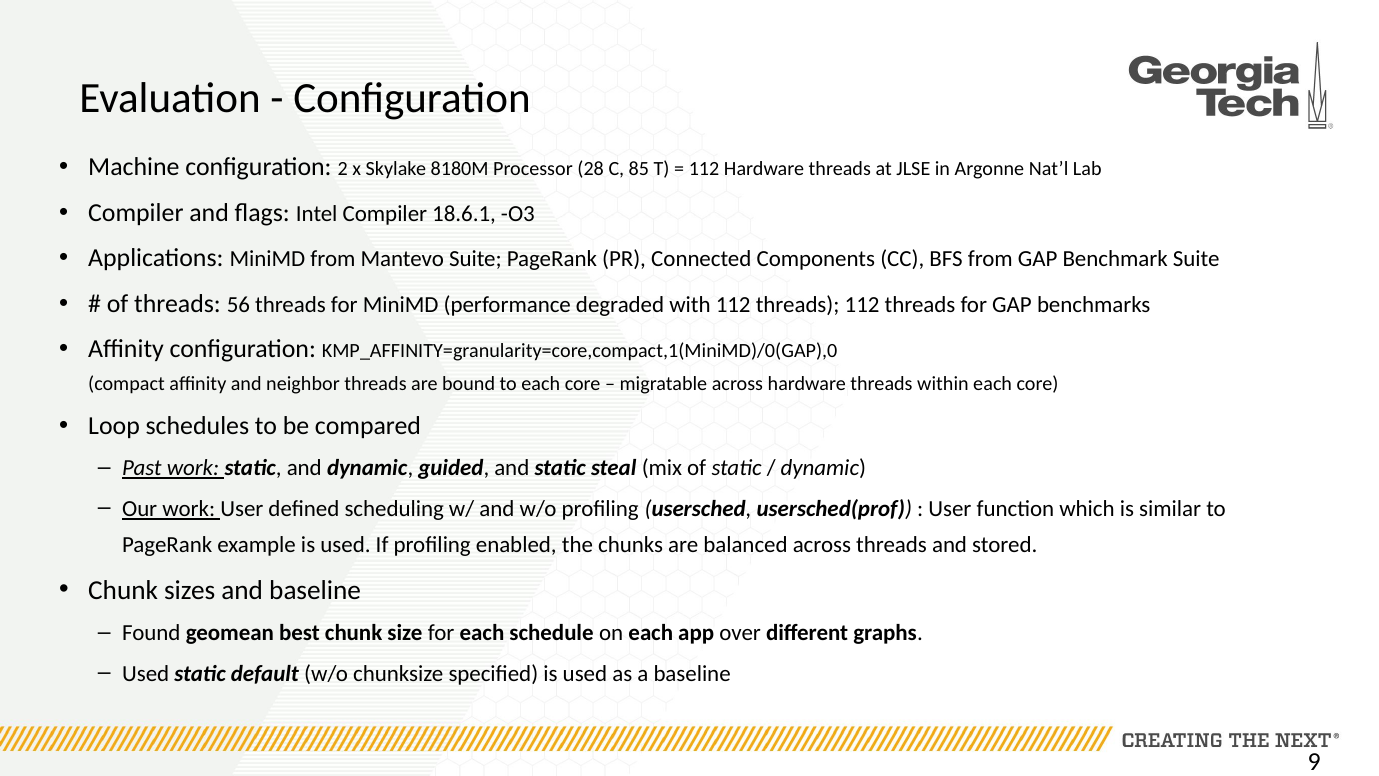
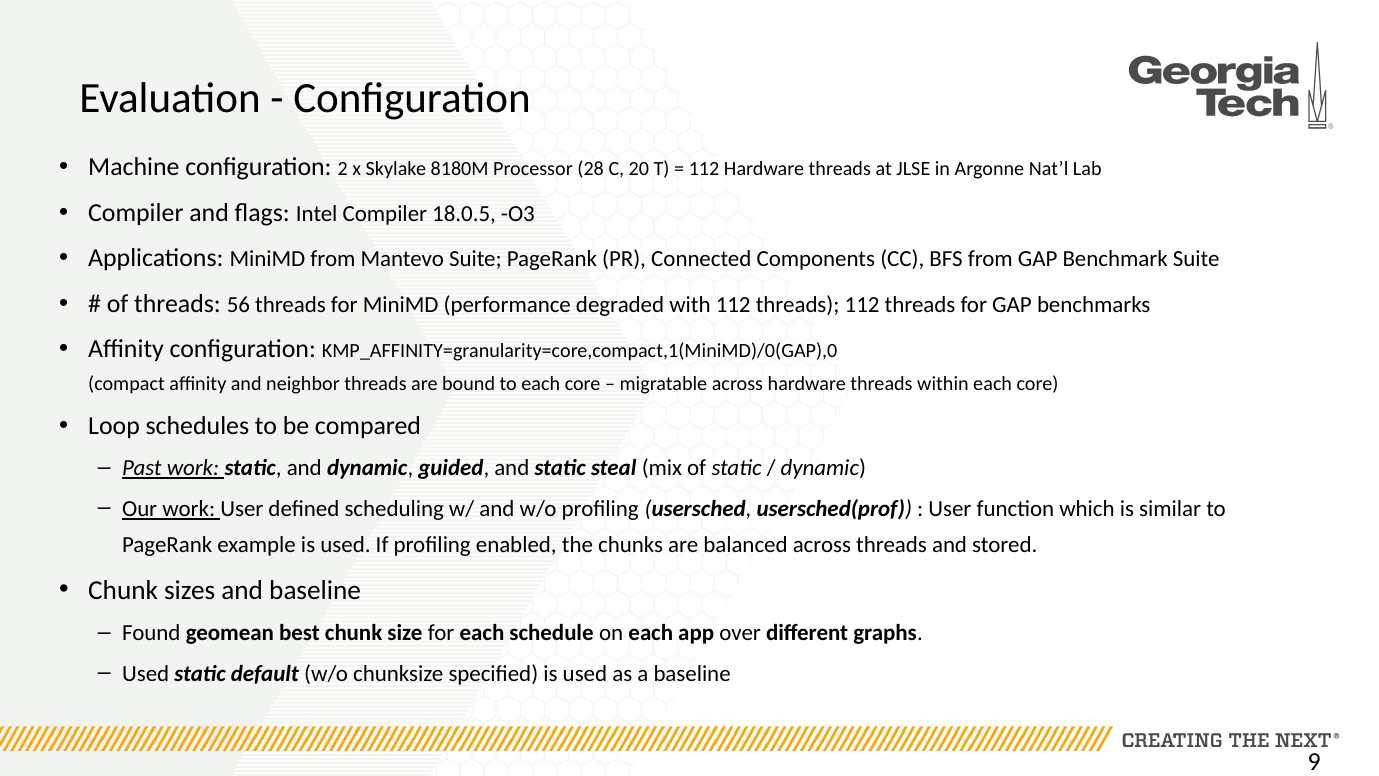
85: 85 -> 20
18.6.1: 18.6.1 -> 18.0.5
